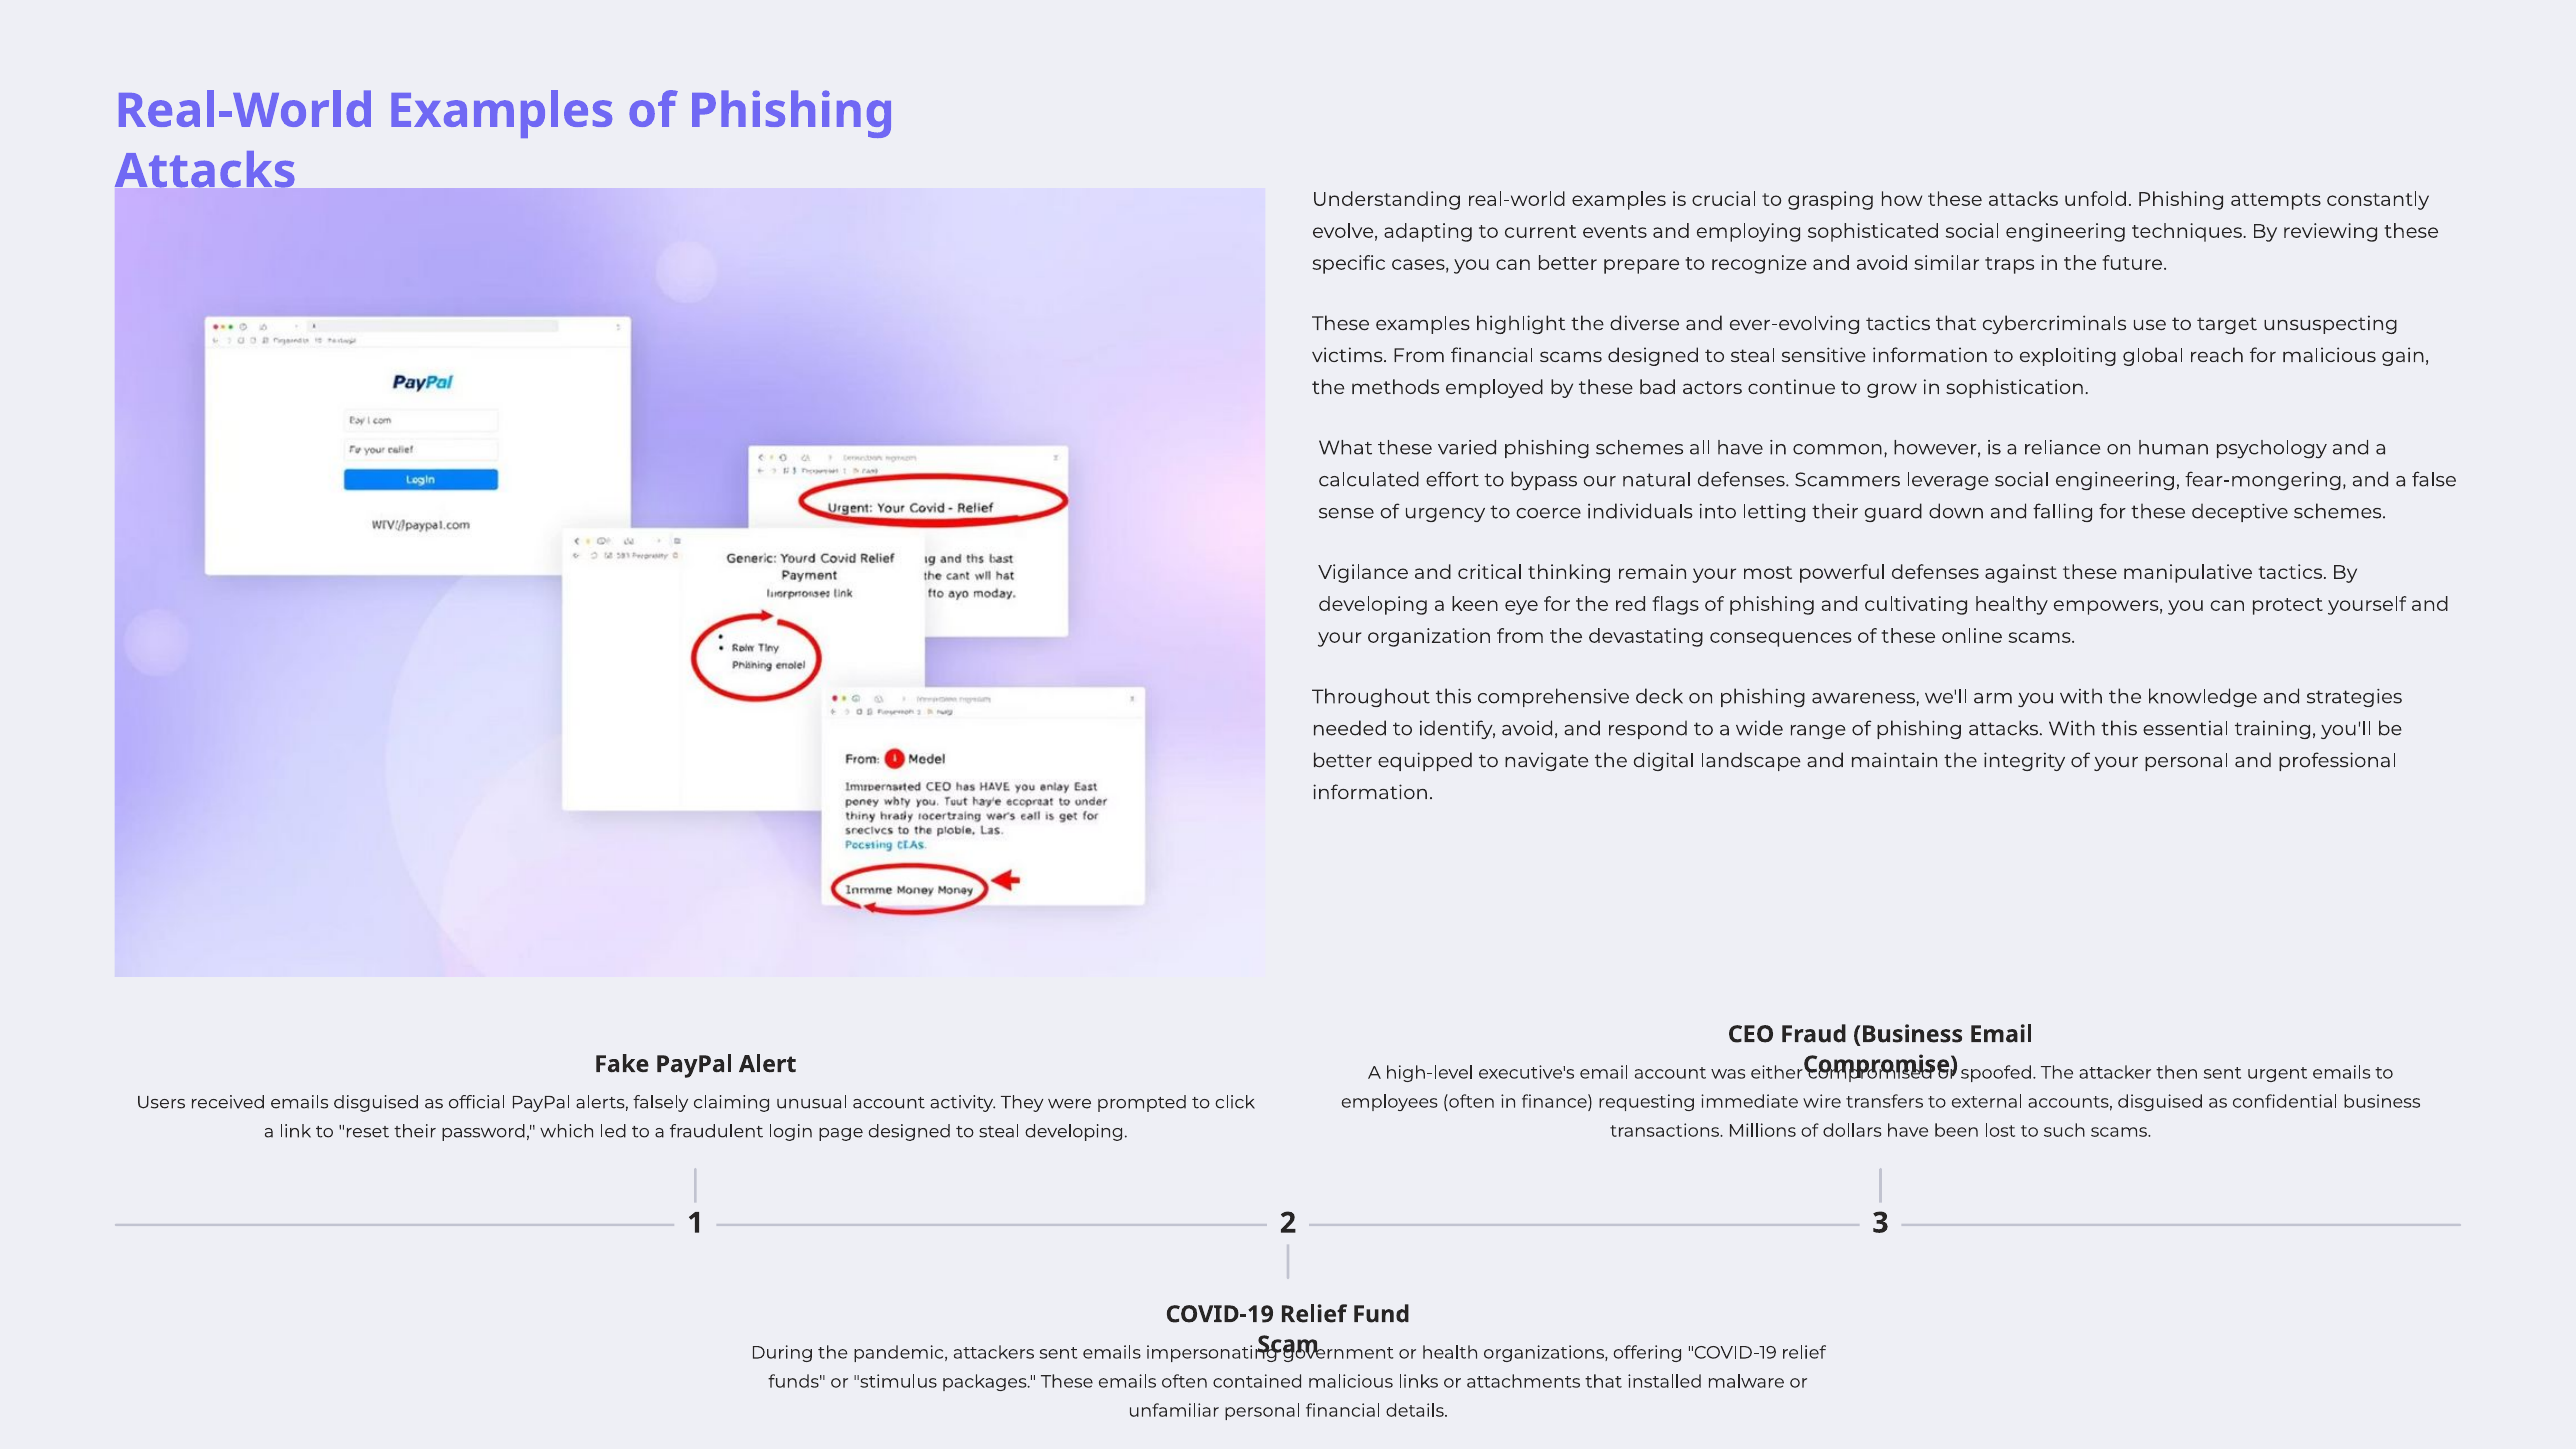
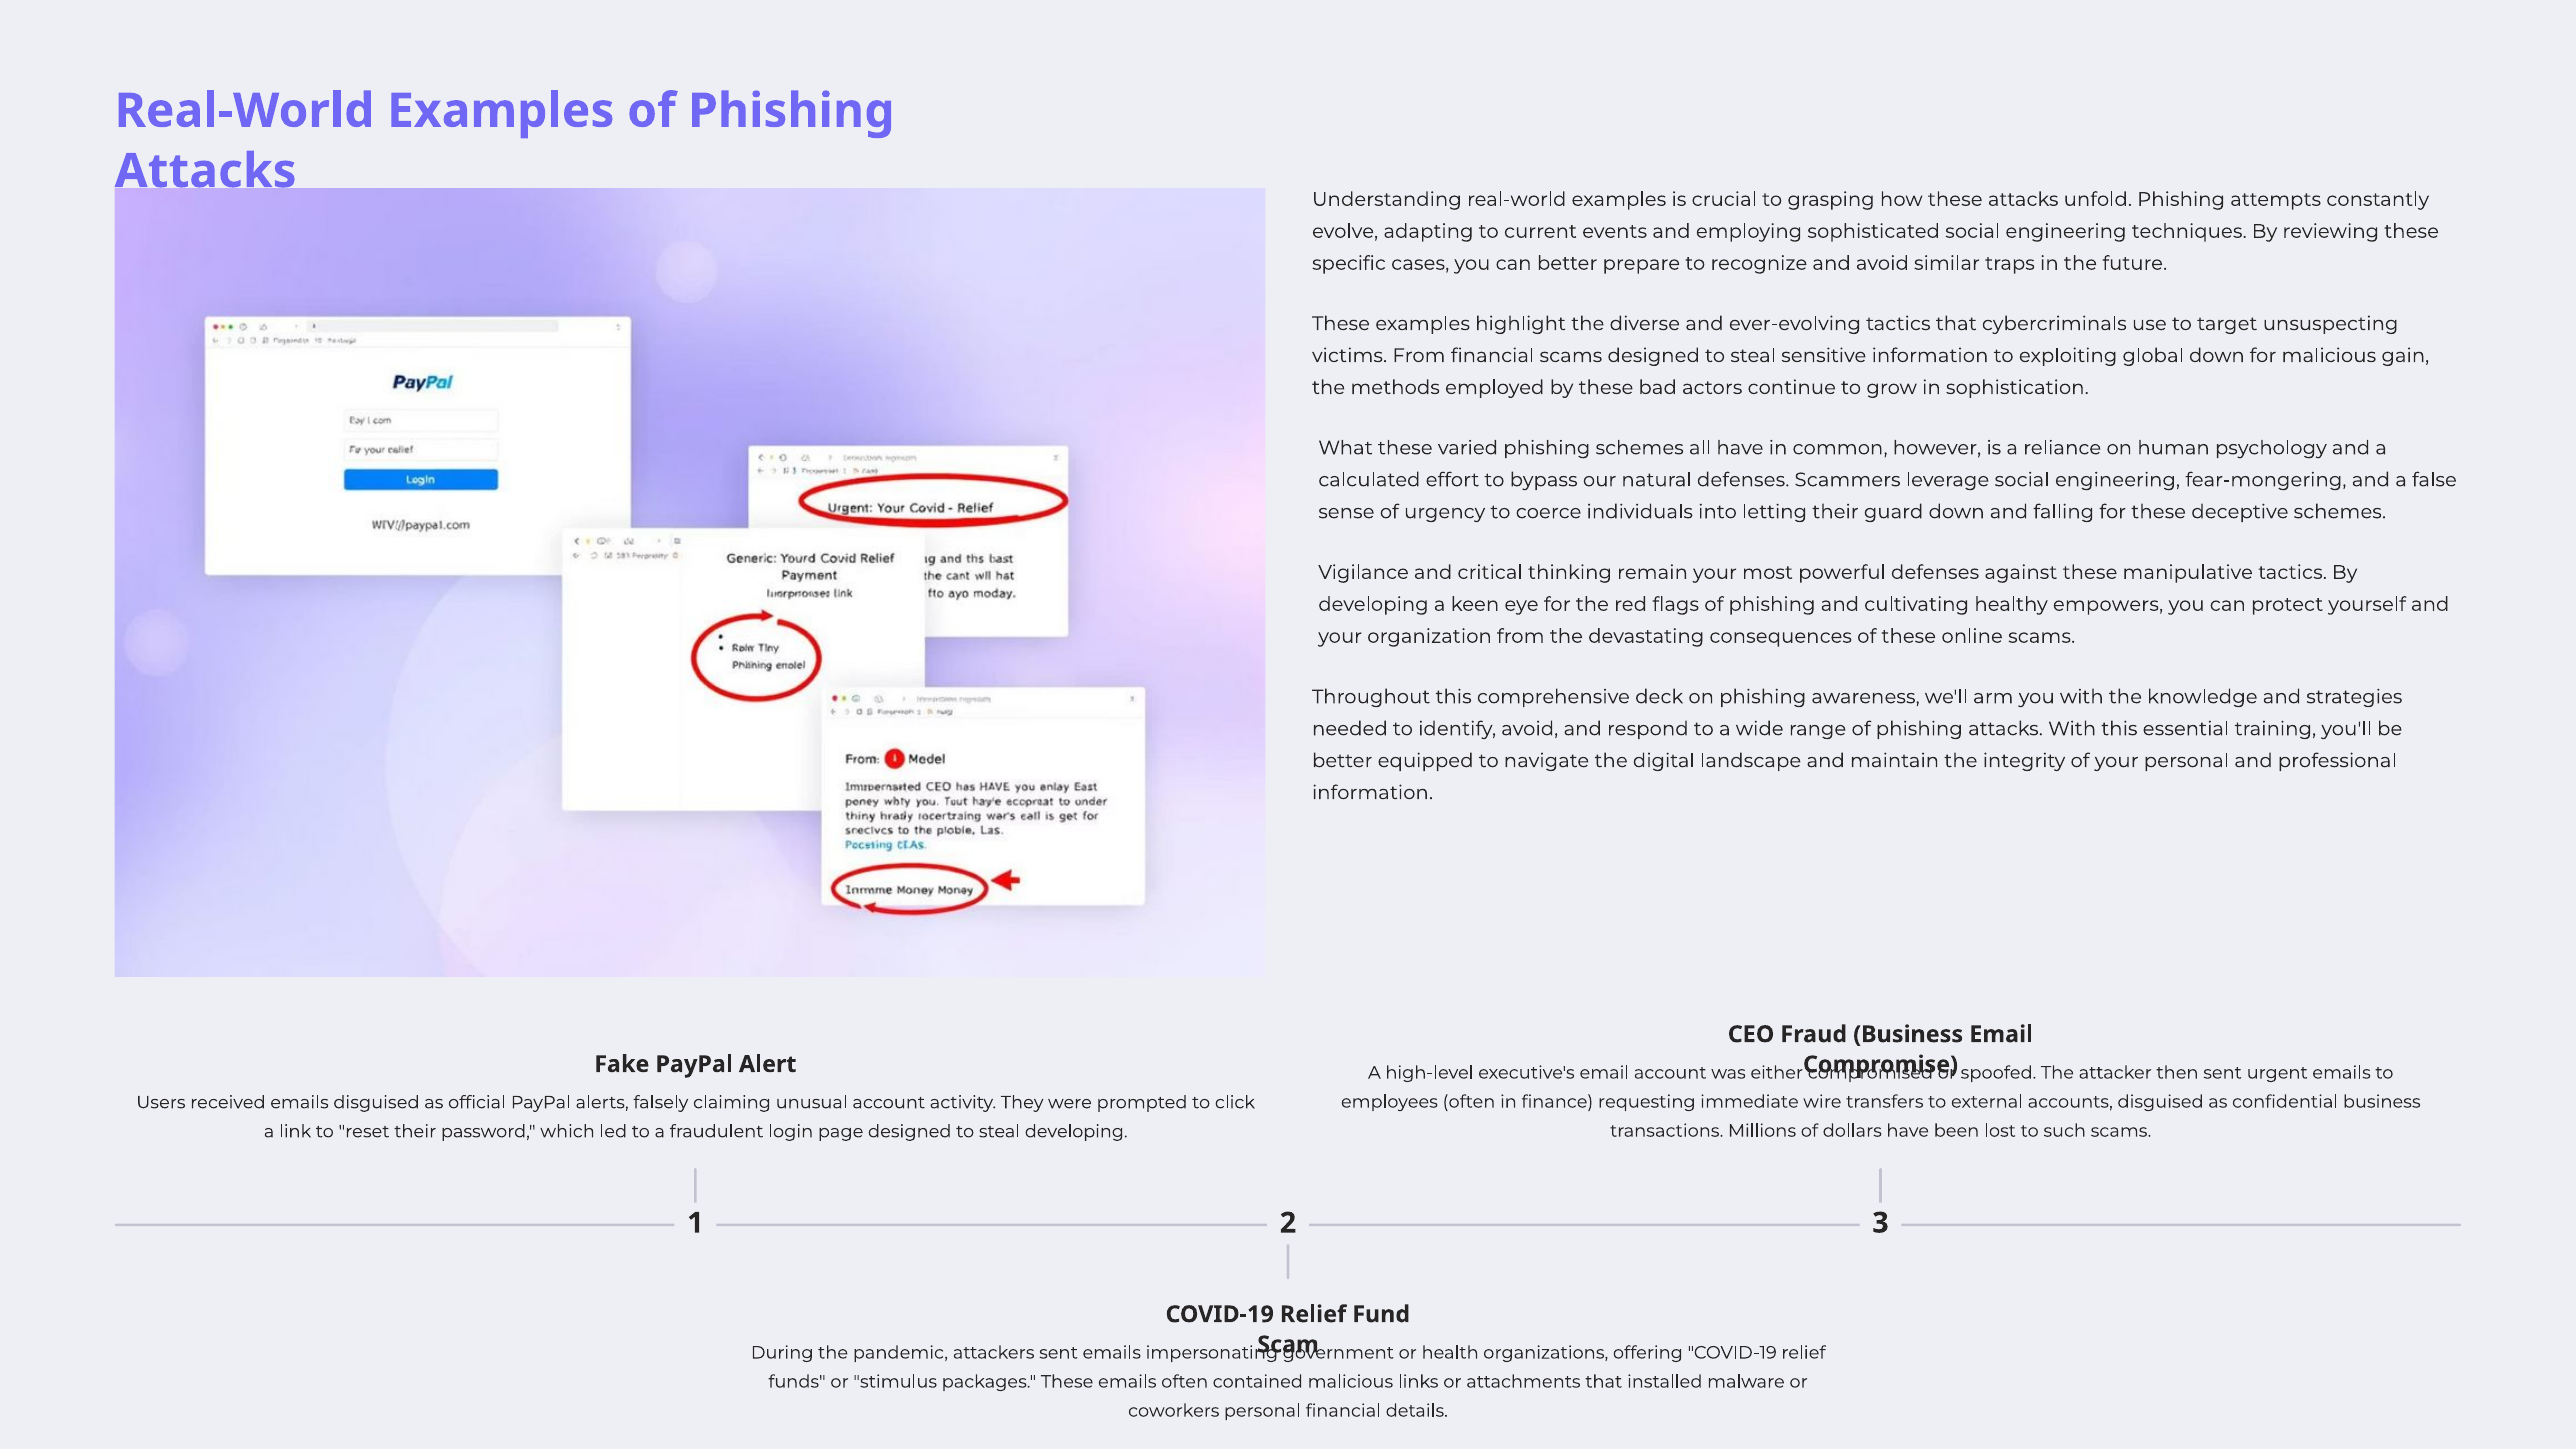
global reach: reach -> down
unfamiliar: unfamiliar -> coworkers
